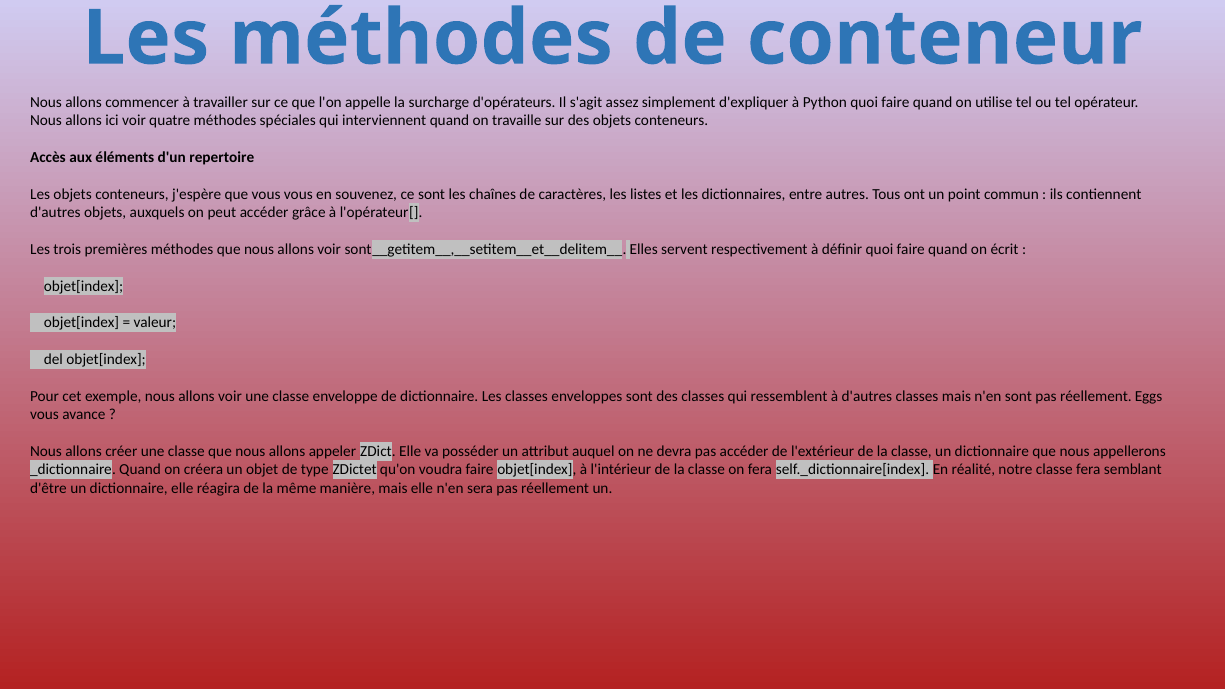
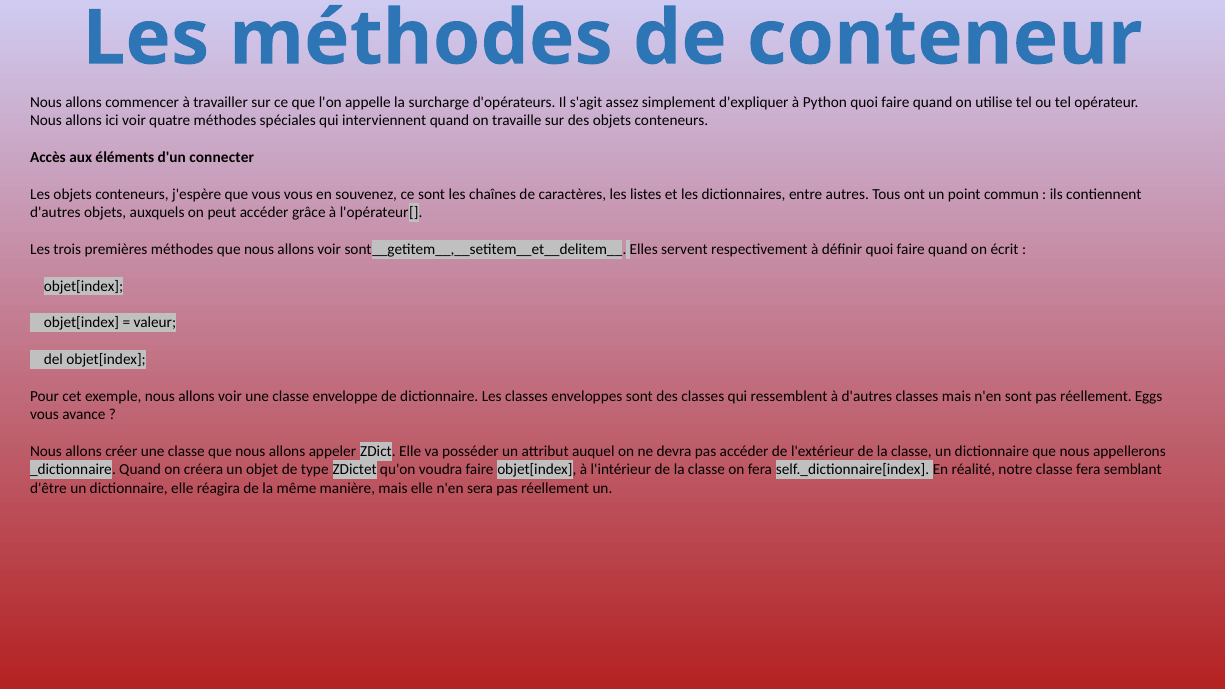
repertoire: repertoire -> connecter
